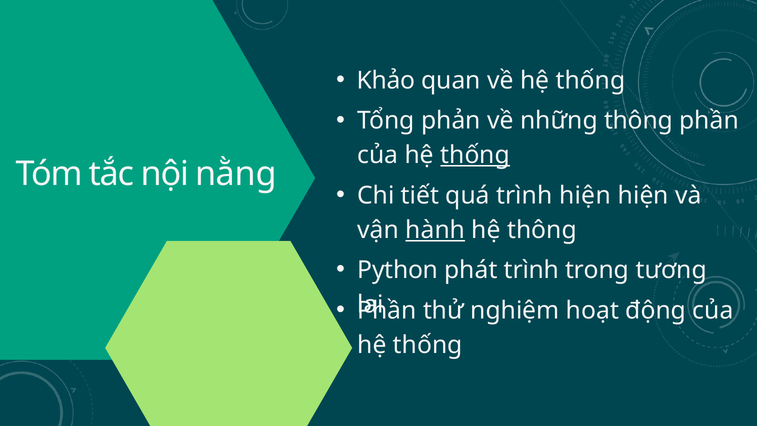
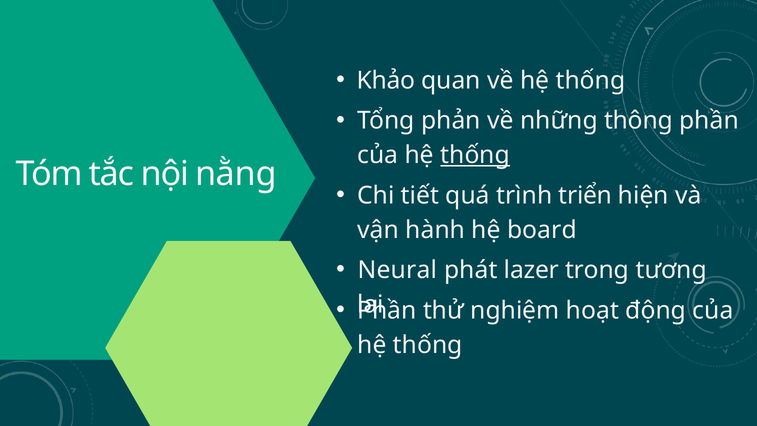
trình hiện: hiện -> triển
hành underline: present -> none
hệ thông: thông -> board
Python: Python -> Neural
phát trình: trình -> lazer
